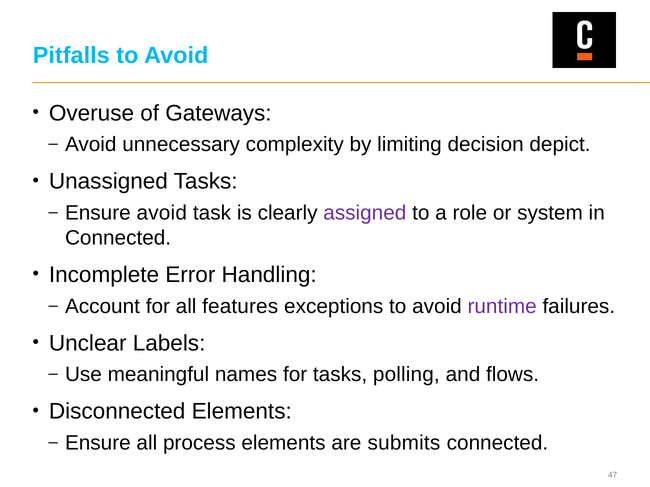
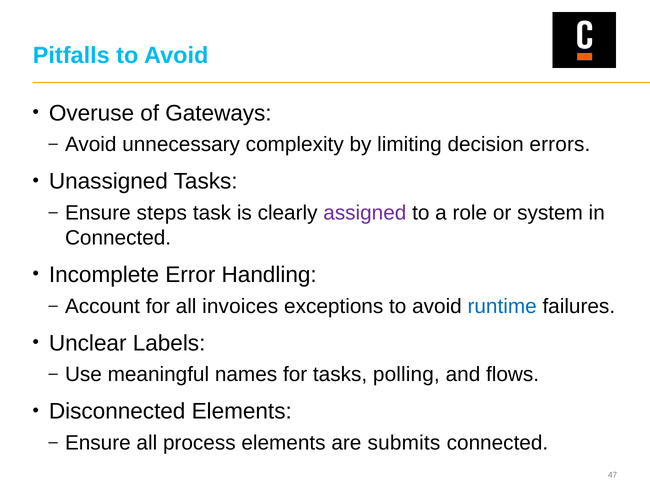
depict: depict -> errors
Ensure avoid: avoid -> steps
features: features -> invoices
runtime colour: purple -> blue
